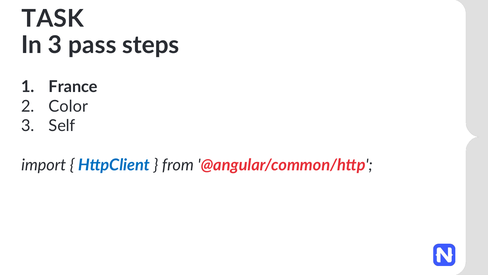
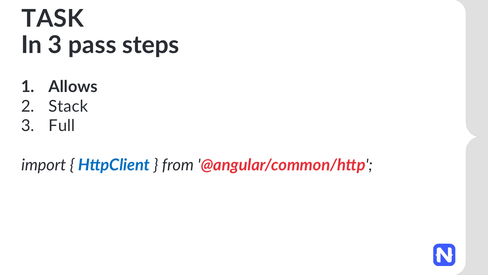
France: France -> Allows
Color: Color -> Stack
Self: Self -> Full
